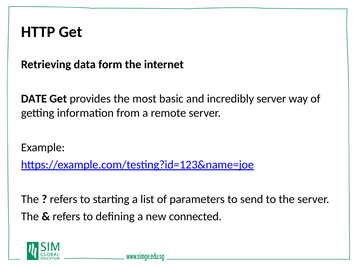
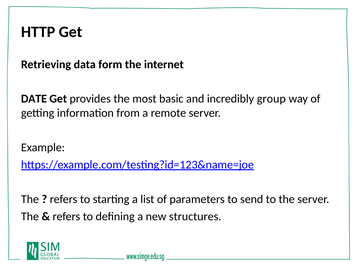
incredibly server: server -> group
connected: connected -> structures
